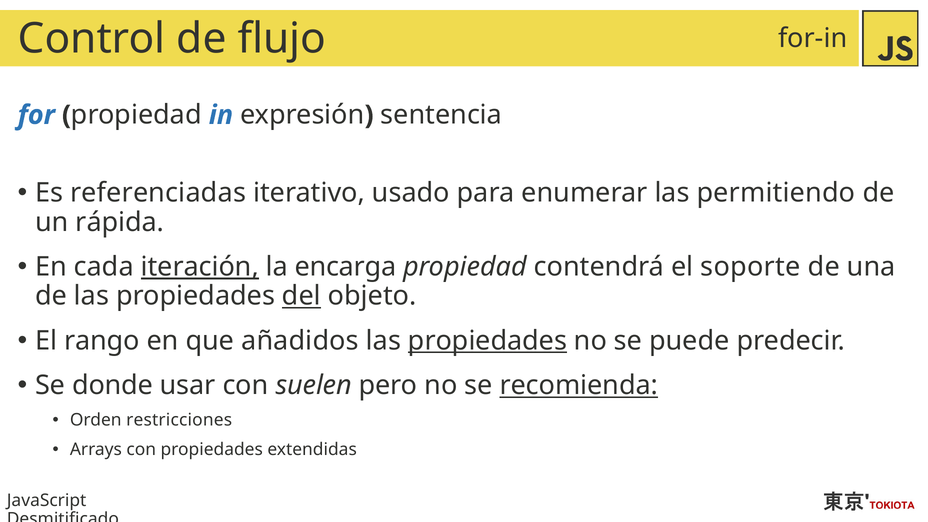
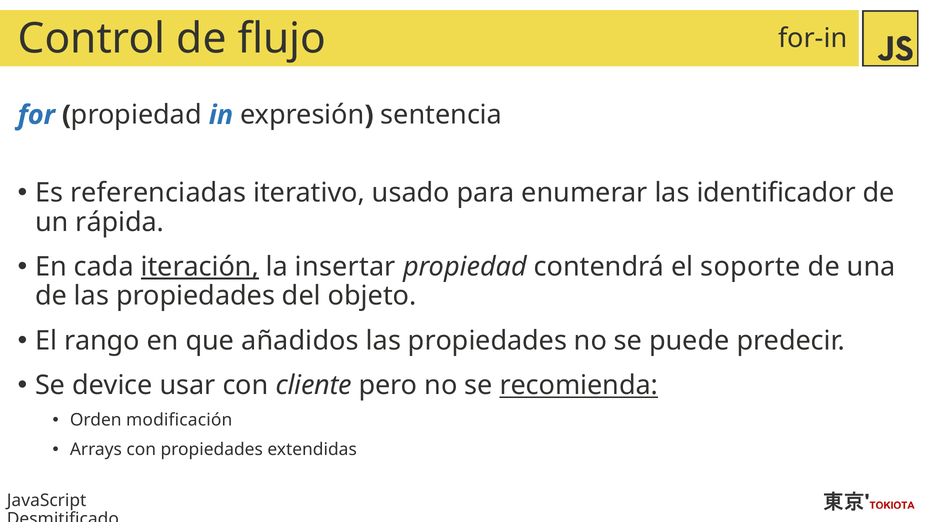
permitiendo: permitiendo -> identificador
encarga: encarga -> insertar
del underline: present -> none
propiedades at (487, 341) underline: present -> none
donde: donde -> device
suelen: suelen -> cliente
restricciones: restricciones -> modificación
